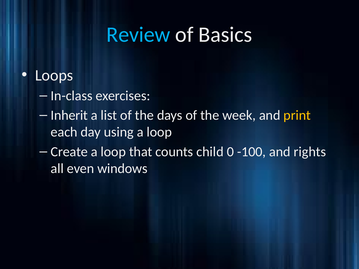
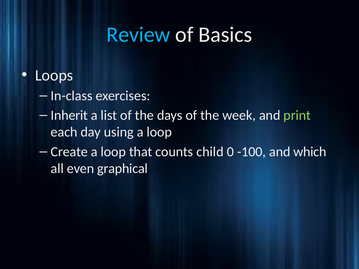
print colour: yellow -> light green
rights: rights -> which
windows: windows -> graphical
